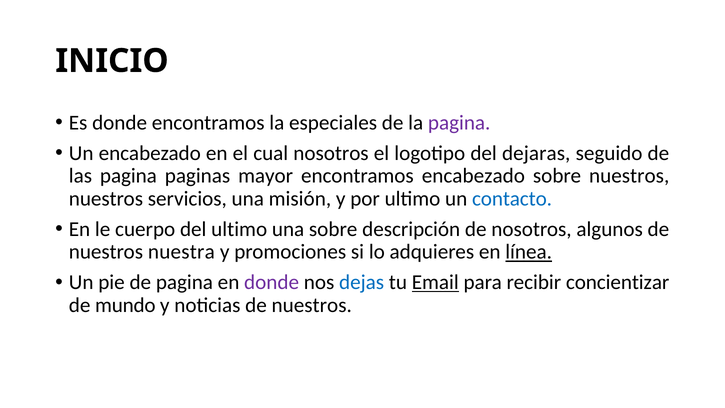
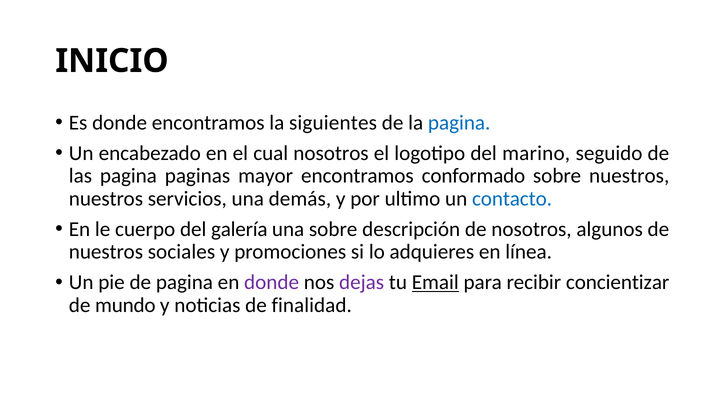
especiales: especiales -> siguientes
pagina at (459, 123) colour: purple -> blue
dejaras: dejaras -> marino
encontramos encabezado: encabezado -> conformado
misión: misión -> demás
del ultimo: ultimo -> galería
nuestra: nuestra -> sociales
línea underline: present -> none
dejas colour: blue -> purple
noticias de nuestros: nuestros -> finalidad
